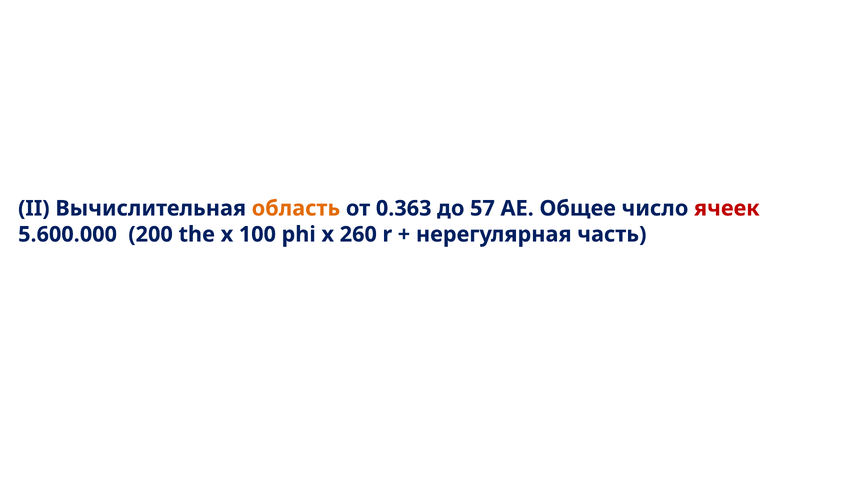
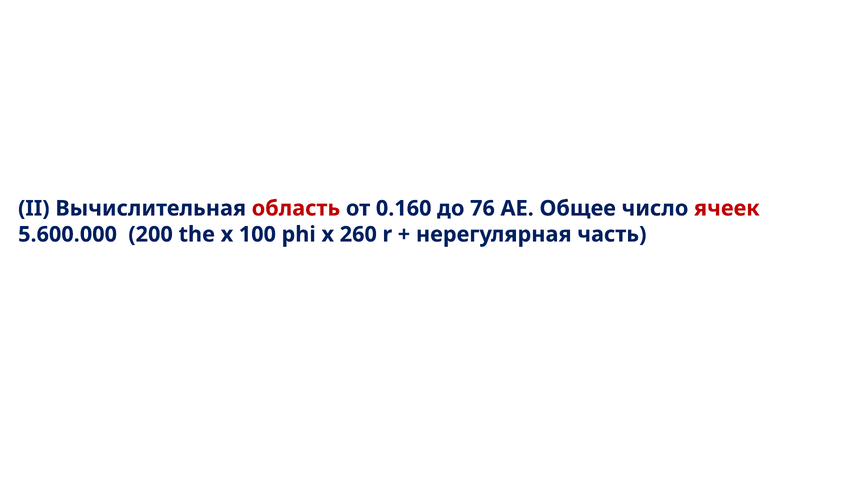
область colour: orange -> red
0.363: 0.363 -> 0.160
57: 57 -> 76
